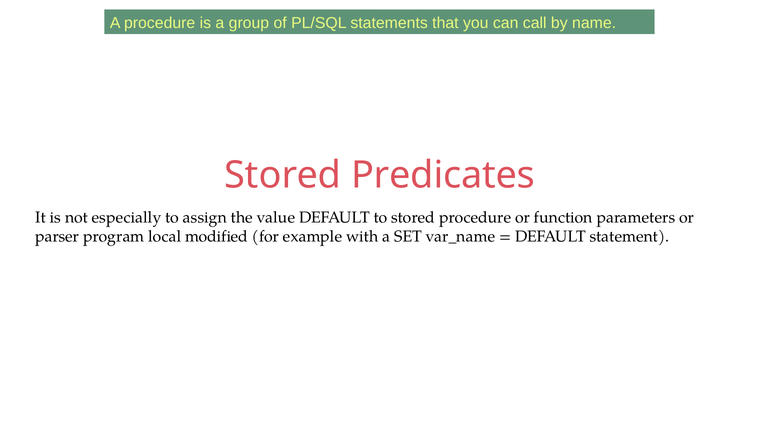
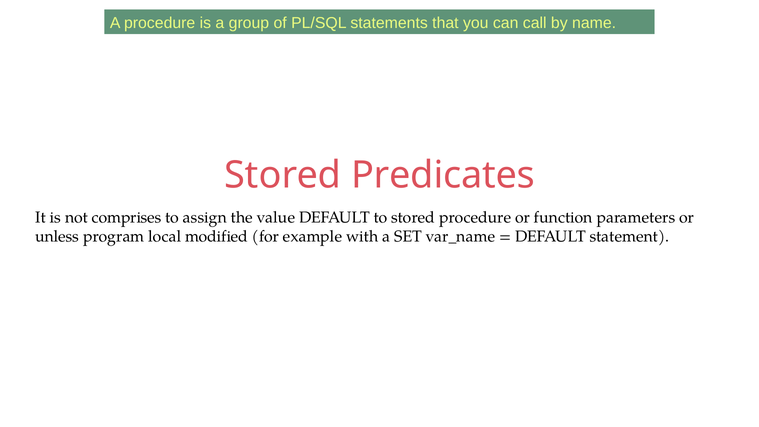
especially: especially -> comprises
parser: parser -> unless
